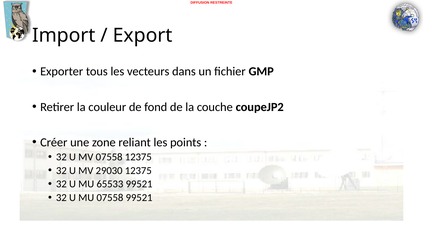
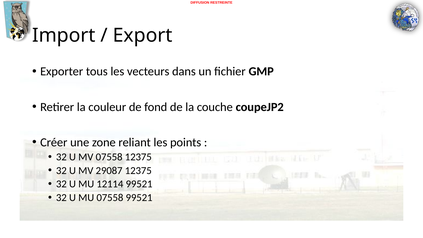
29030: 29030 -> 29087
65533: 65533 -> 12114
